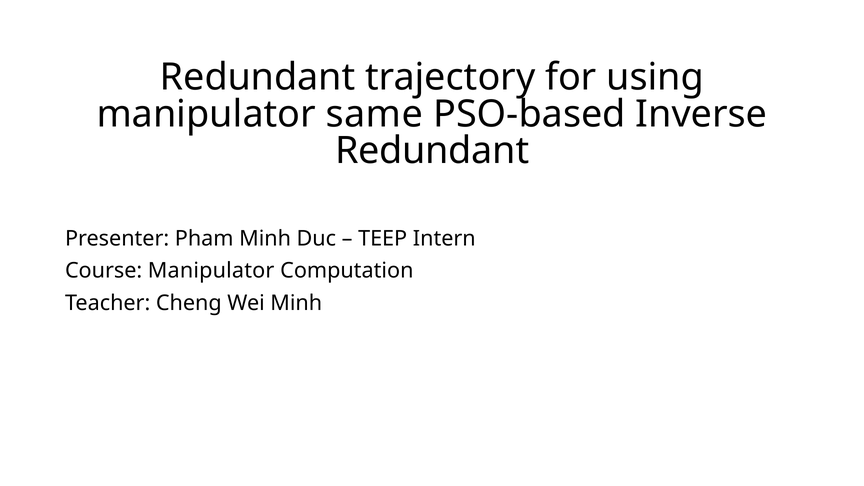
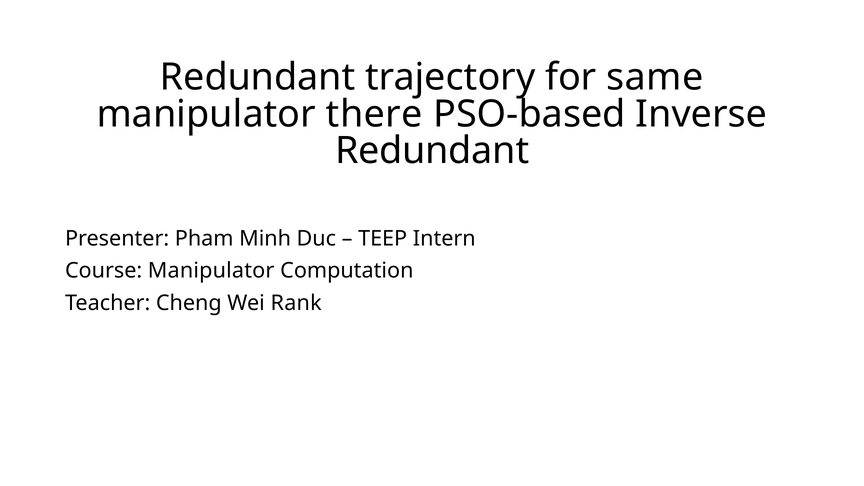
using: using -> same
same: same -> there
Wei Minh: Minh -> Rank
